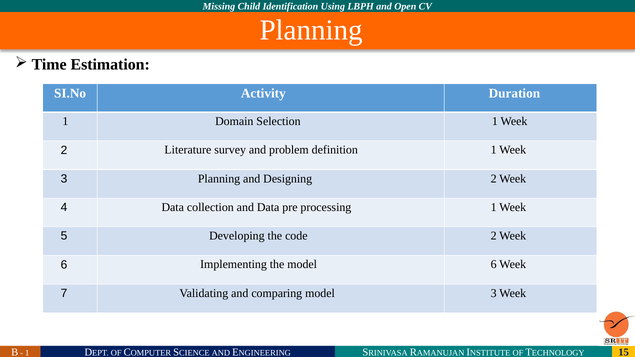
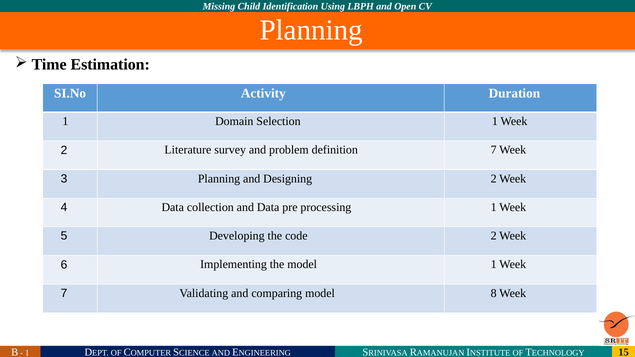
definition 1: 1 -> 7
model 6: 6 -> 1
model 3: 3 -> 8
